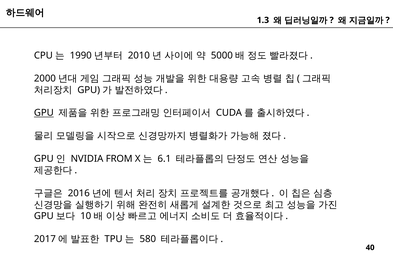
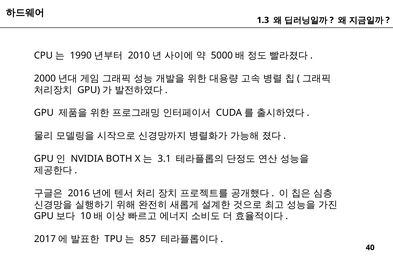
GPU underline: present -> none
FROM: FROM -> BOTH
6.1: 6.1 -> 3.1
580: 580 -> 857
